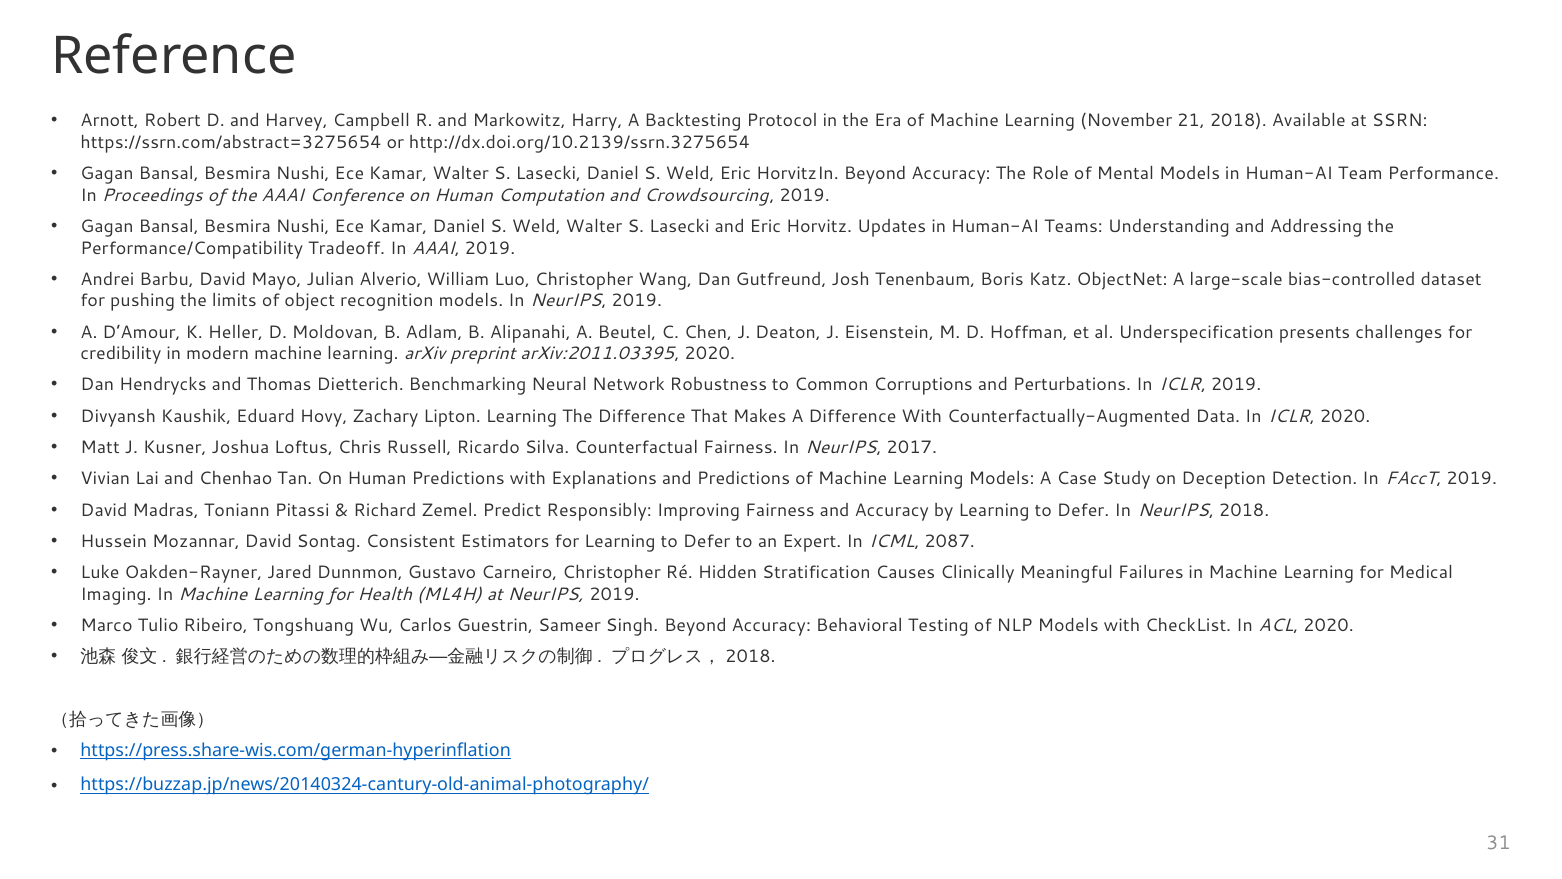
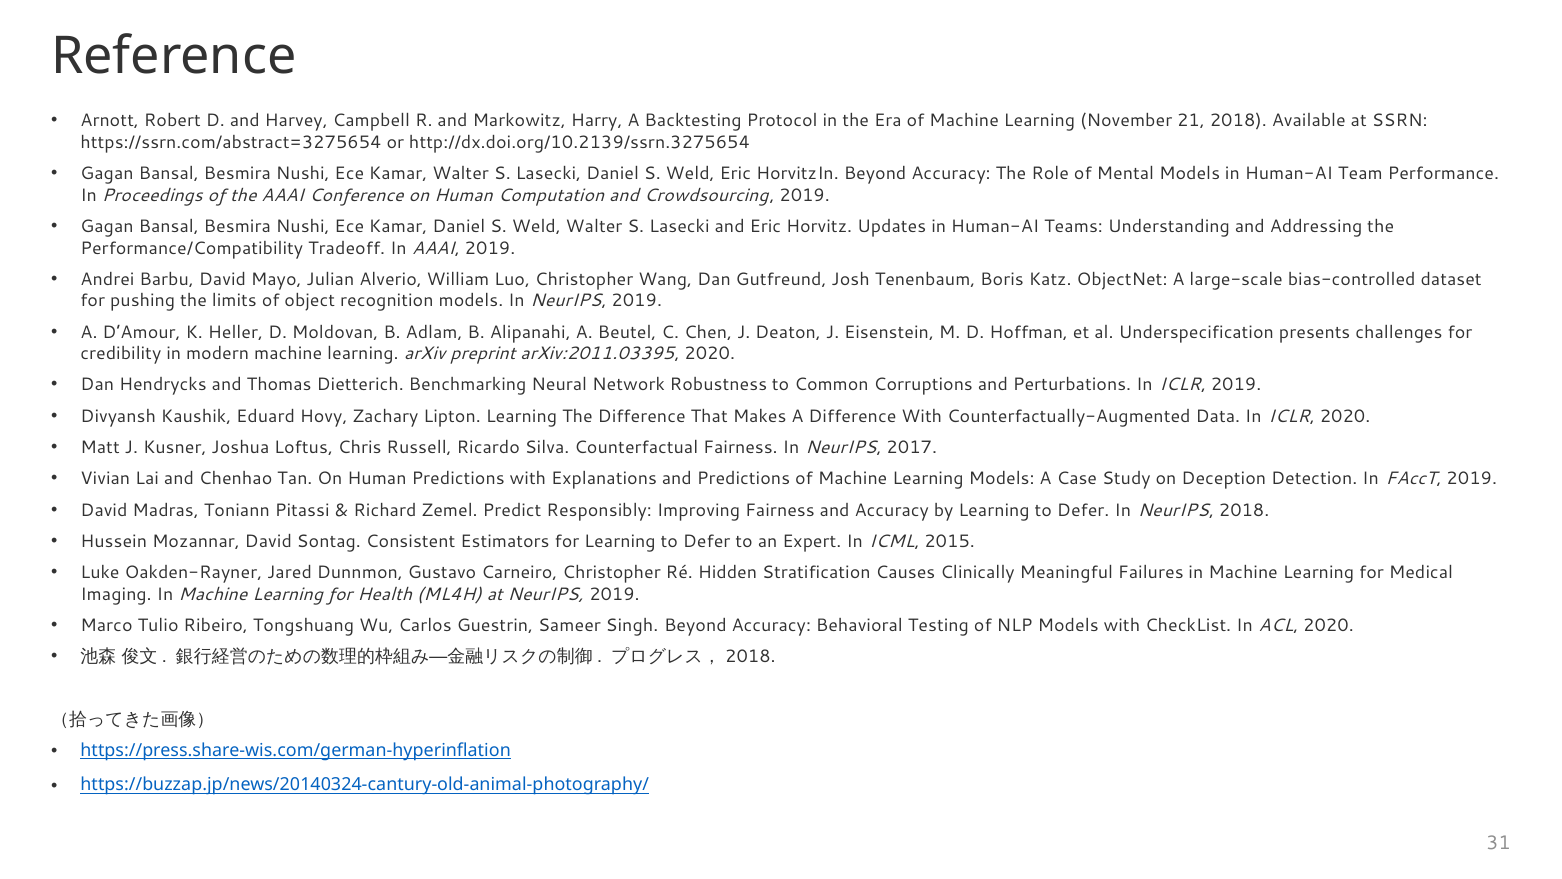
2087: 2087 -> 2015
